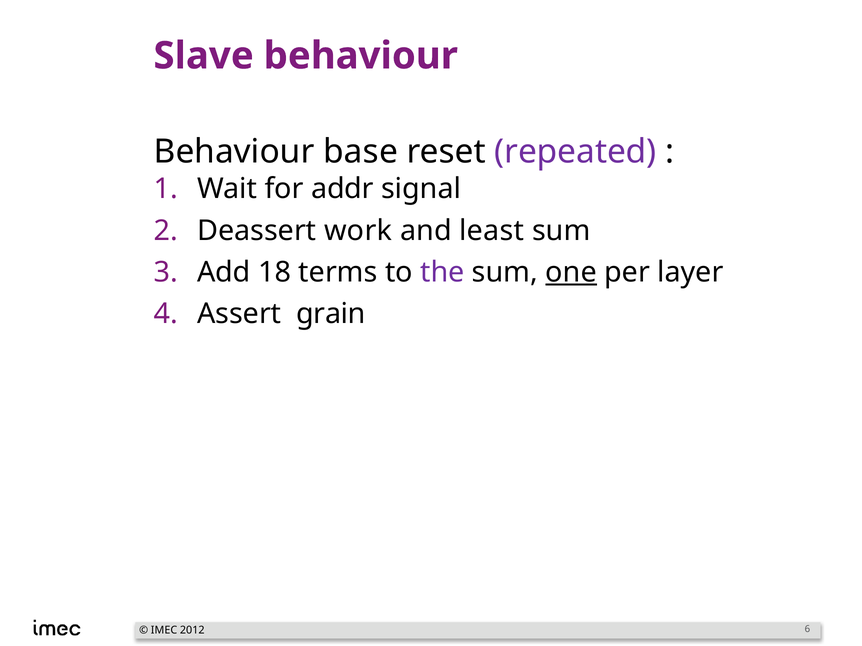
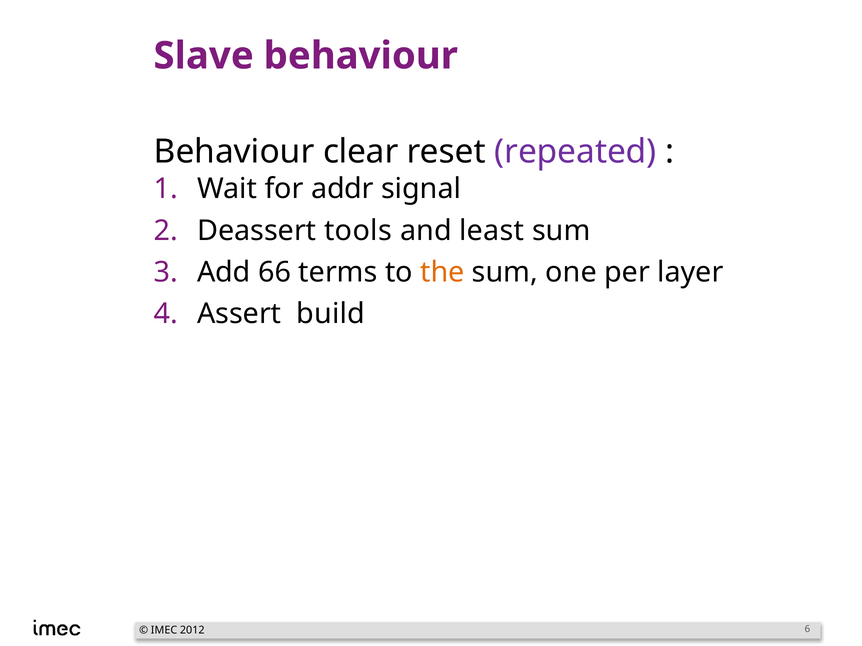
base: base -> clear
work: work -> tools
18: 18 -> 66
the colour: purple -> orange
one underline: present -> none
grain: grain -> build
